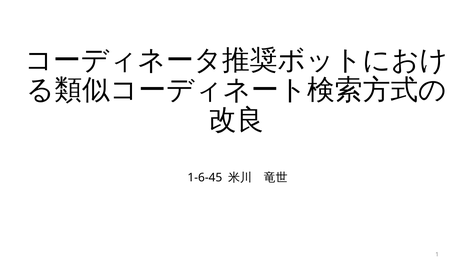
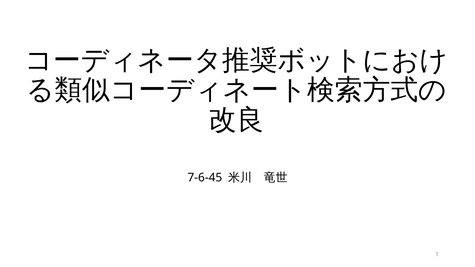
1-6-45: 1-6-45 -> 7-6-45
